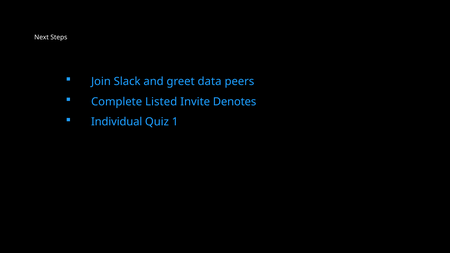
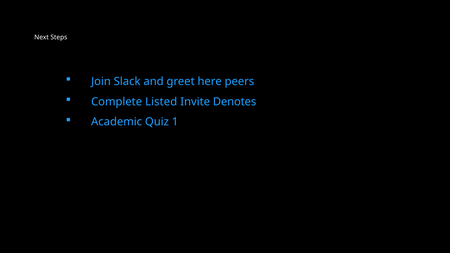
data: data -> here
Individual: Individual -> Academic
